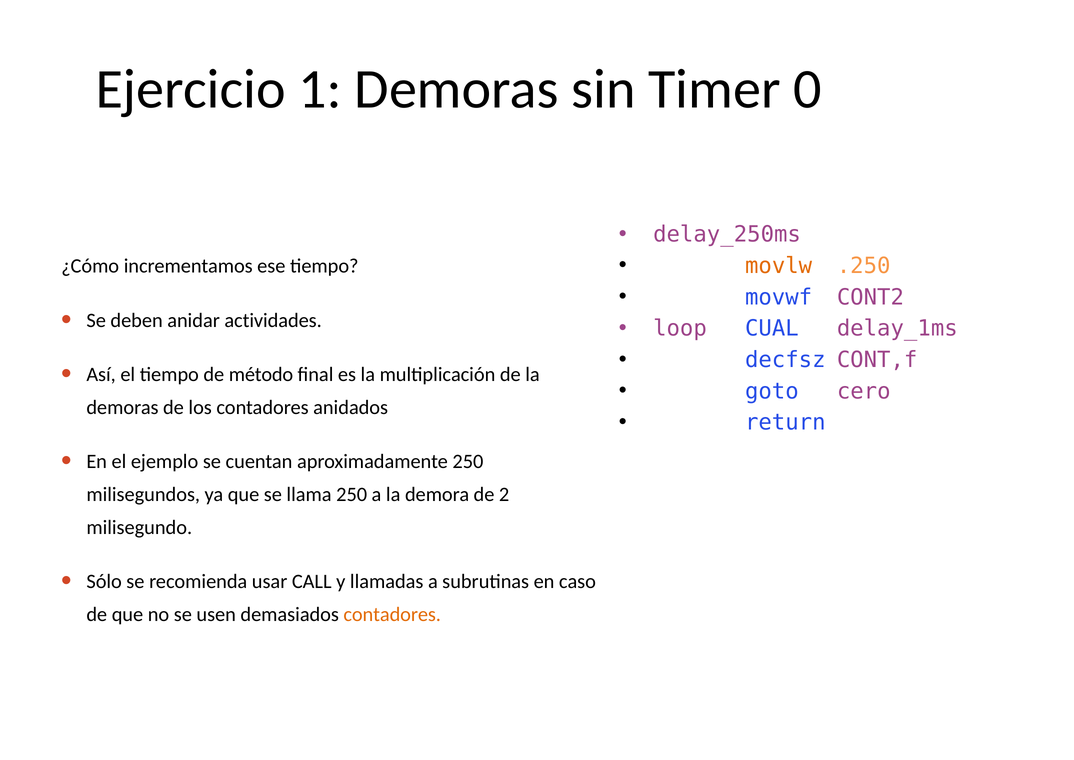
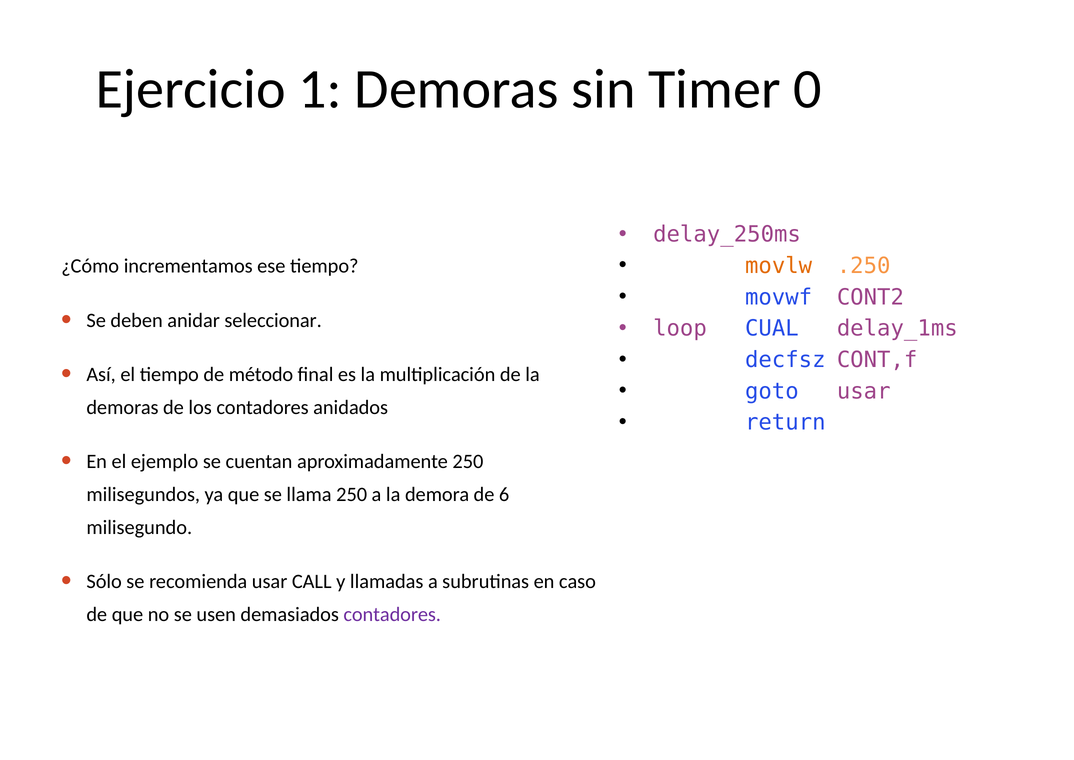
actividades: actividades -> seleccionar
goto cero: cero -> usar
2: 2 -> 6
contadores at (392, 614) colour: orange -> purple
